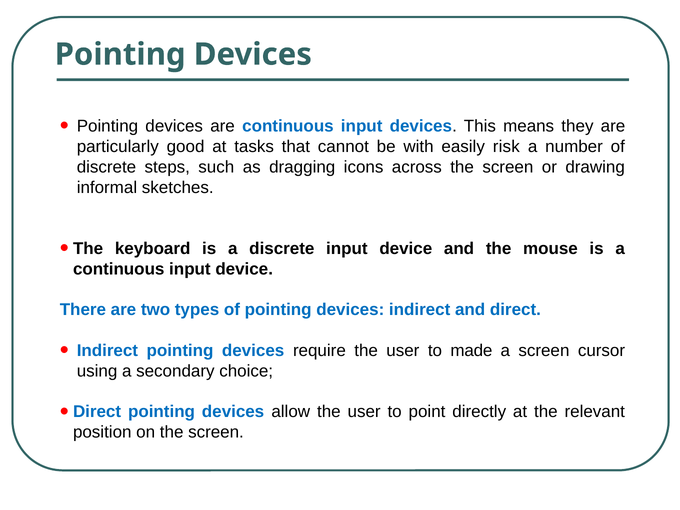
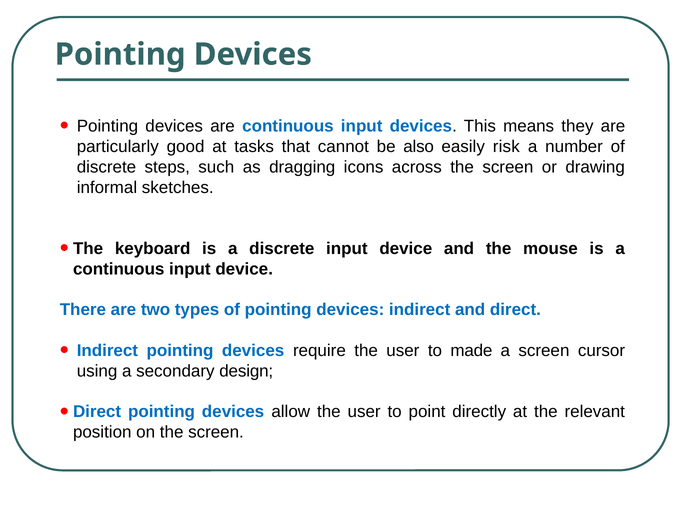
with: with -> also
choice: choice -> design
